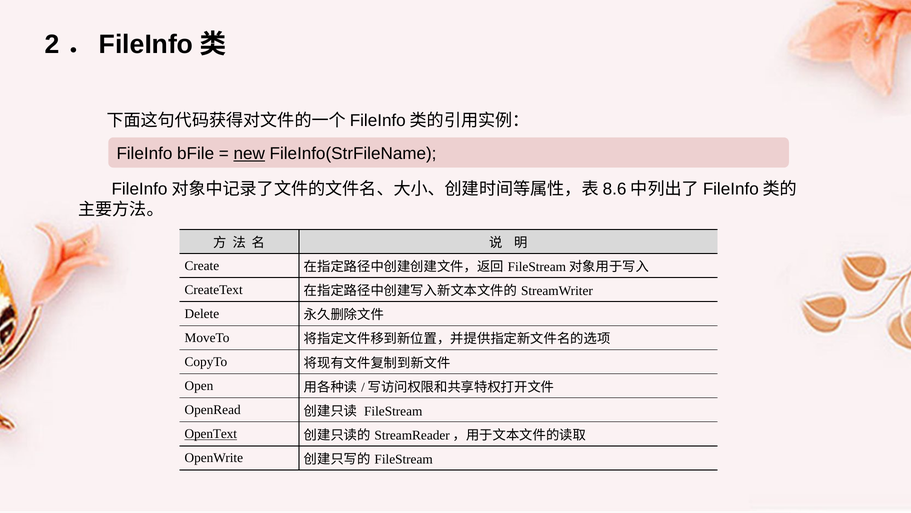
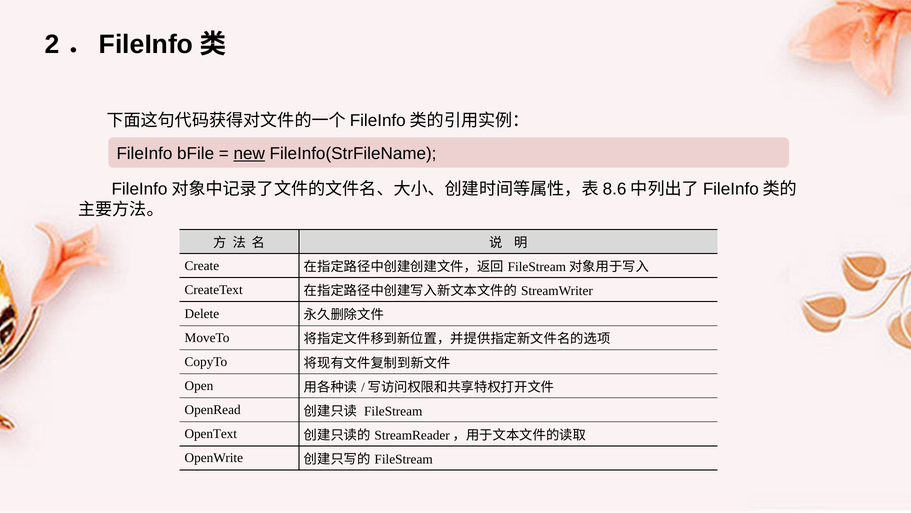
OpenText underline: present -> none
